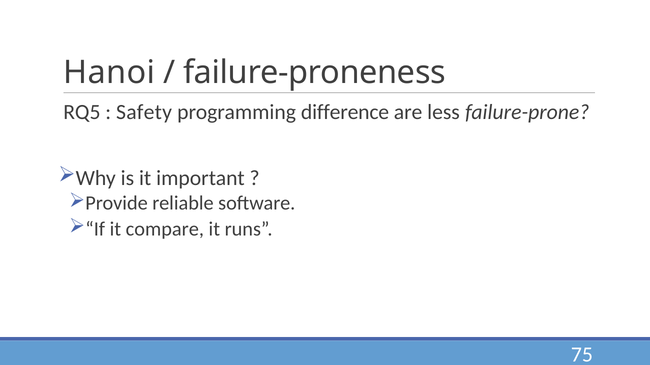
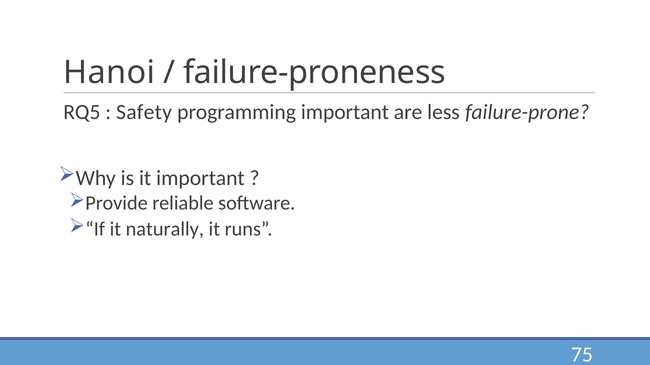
programming difference: difference -> important
compare: compare -> naturally
